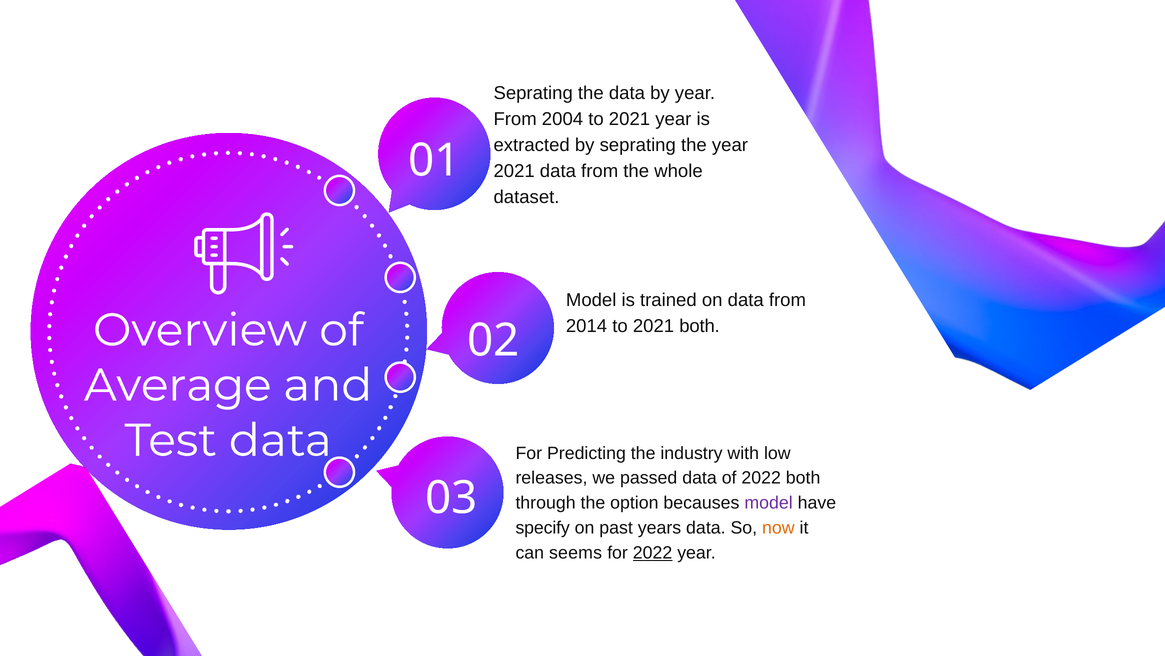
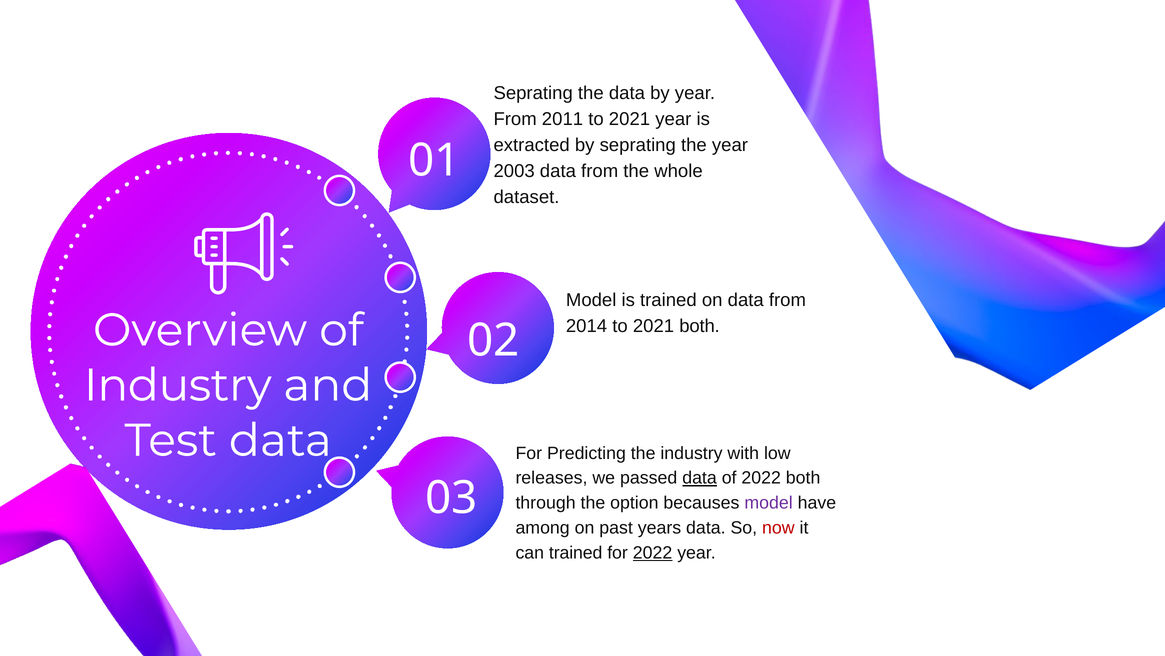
2004: 2004 -> 2011
2021 at (514, 171): 2021 -> 2003
Average at (178, 385): Average -> Industry
data at (700, 478) underline: none -> present
specify: specify -> among
now colour: orange -> red
can seems: seems -> trained
